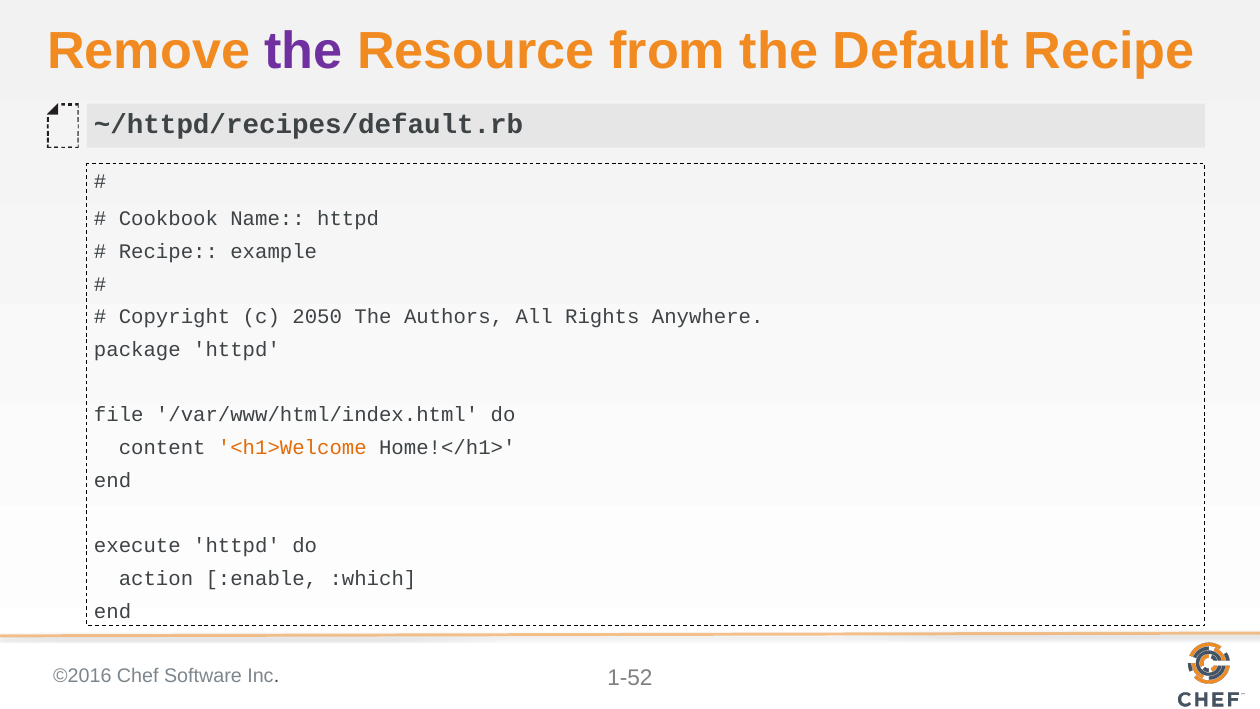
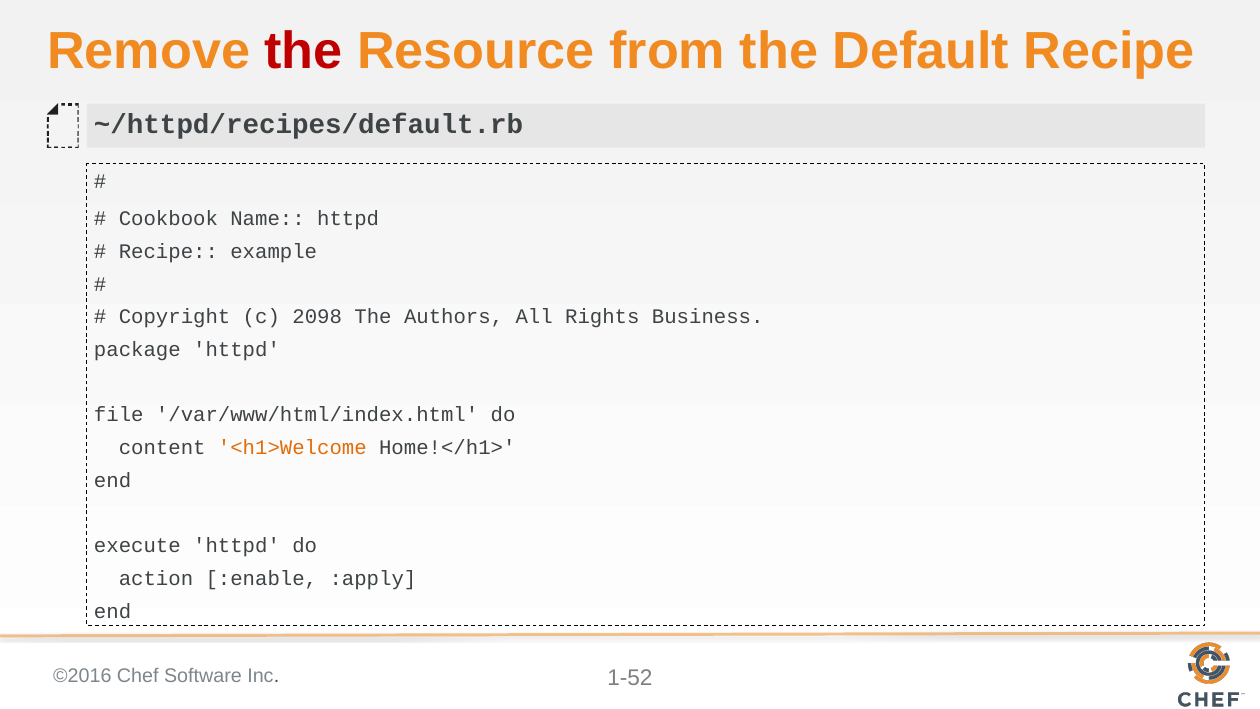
the at (304, 52) colour: purple -> red
2050: 2050 -> 2098
Anywhere: Anywhere -> Business
:which: :which -> :apply
